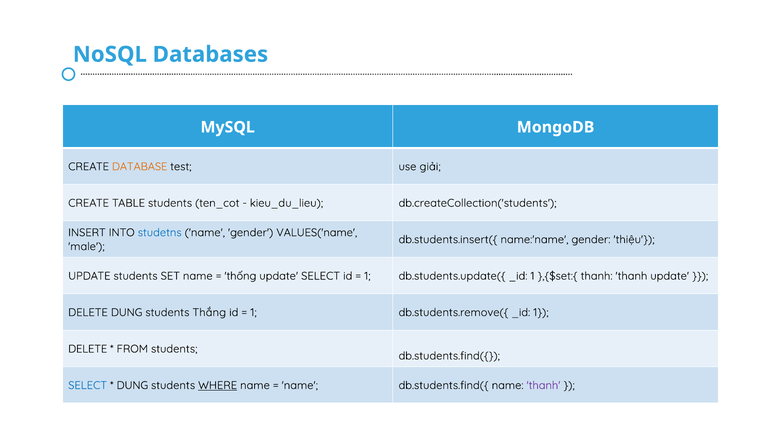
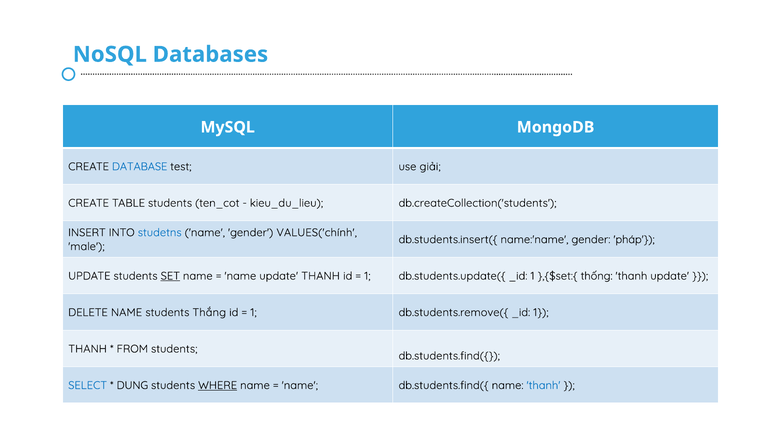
DATABASE colour: orange -> blue
VALUES('name: VALUES('name -> VALUES('chính
thiệu: thiệu -> pháp
SET underline: none -> present
thống at (240, 276): thống -> name
update SELECT: SELECT -> THANH
},{$set:{ thanh: thanh -> thống
DELETE DUNG: DUNG -> NAME
DELETE at (88, 349): DELETE -> THANH
thanh at (543, 386) colour: purple -> blue
